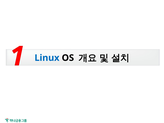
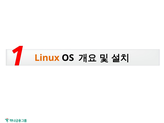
Linux colour: blue -> orange
